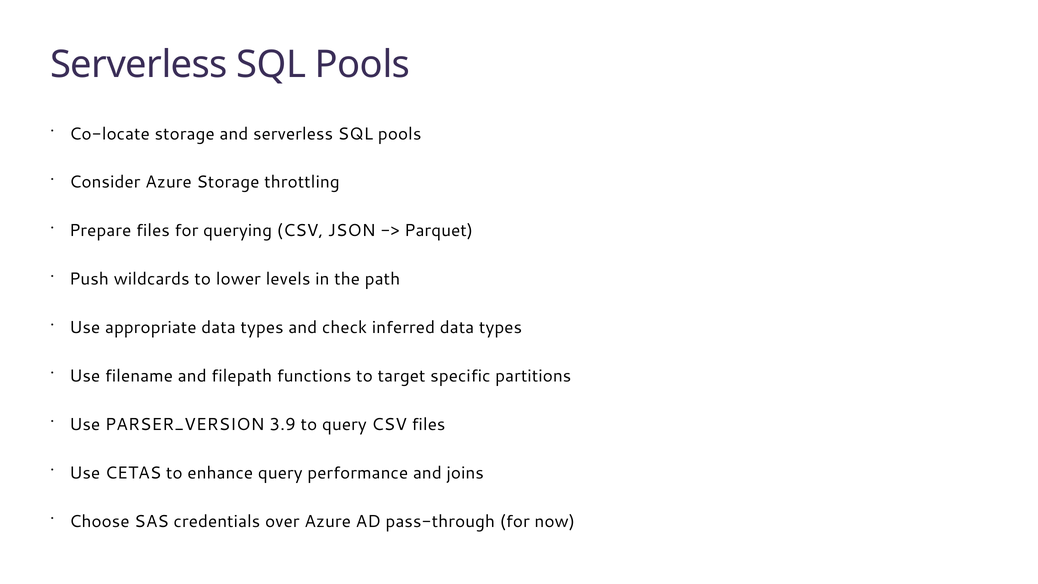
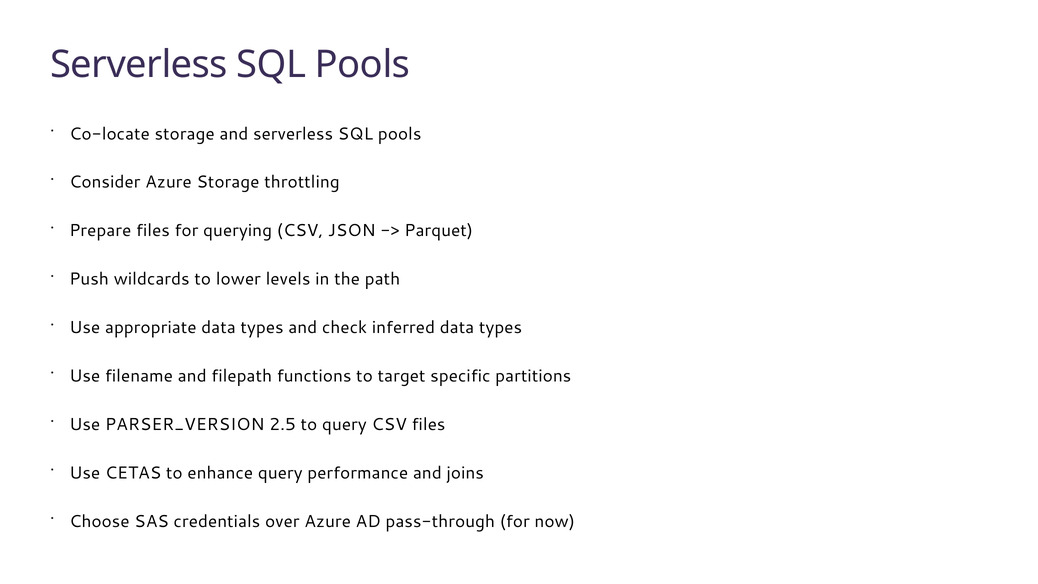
3.9: 3.9 -> 2.5
